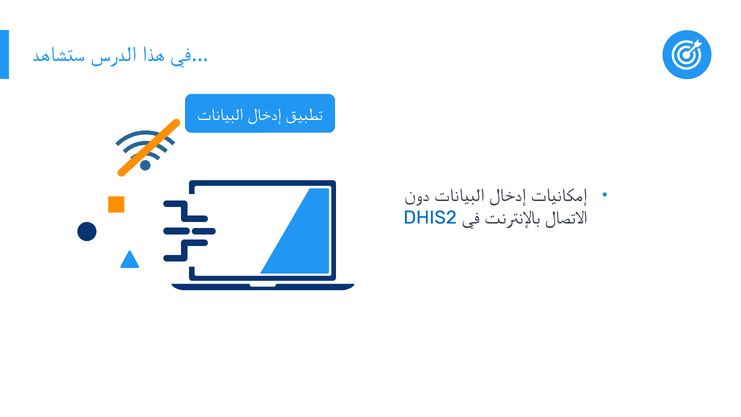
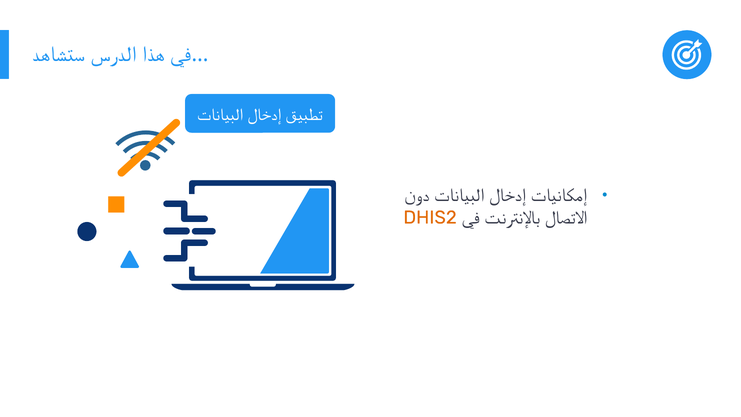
DHIS2 colour: blue -> orange
